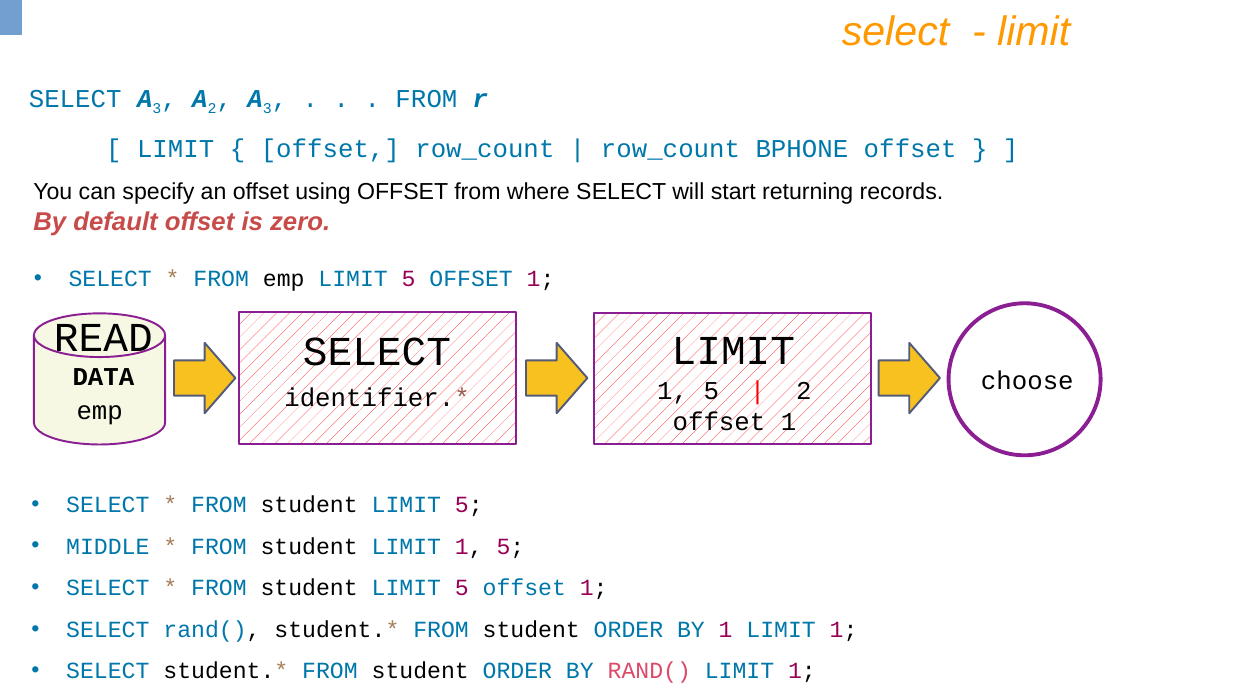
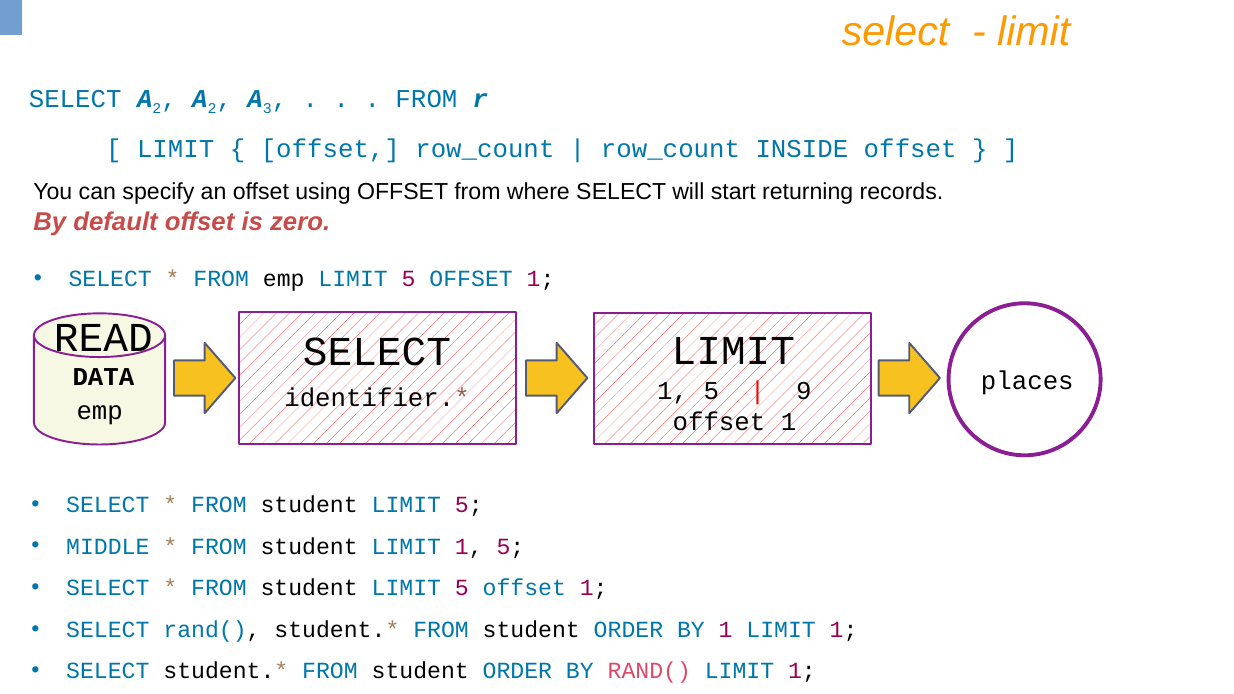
3 at (157, 109): 3 -> 2
BPHONE: BPHONE -> INSIDE
choose: choose -> places
2 at (804, 391): 2 -> 9
